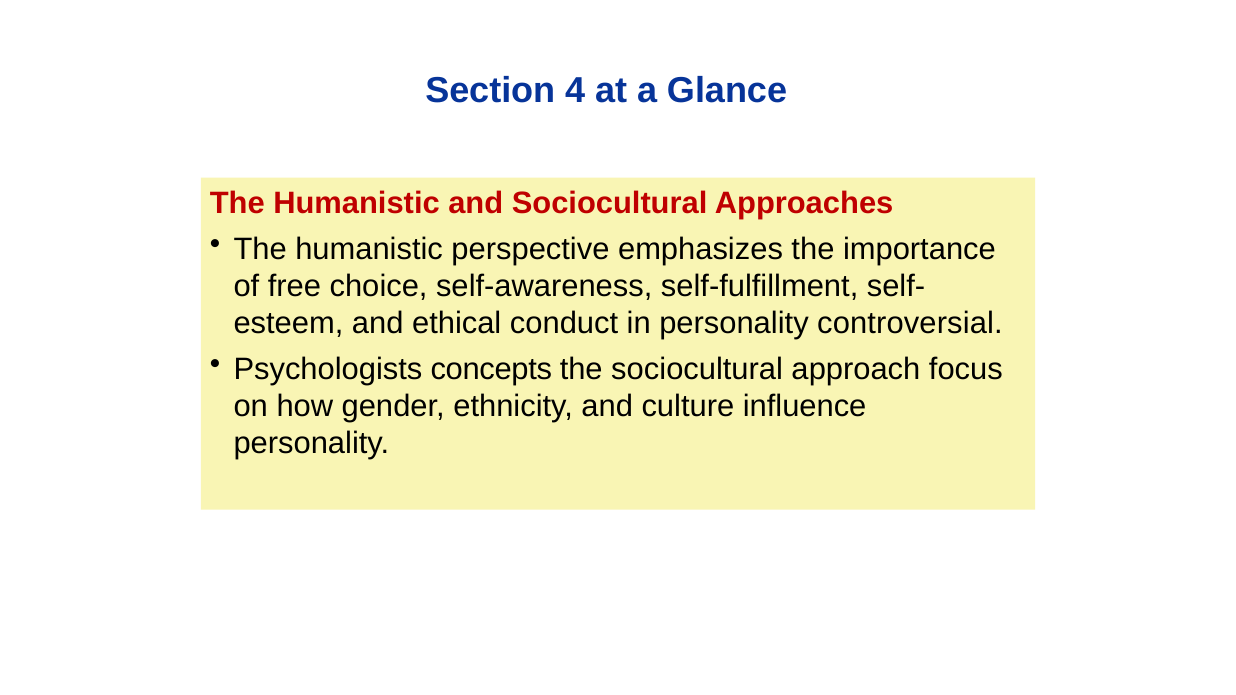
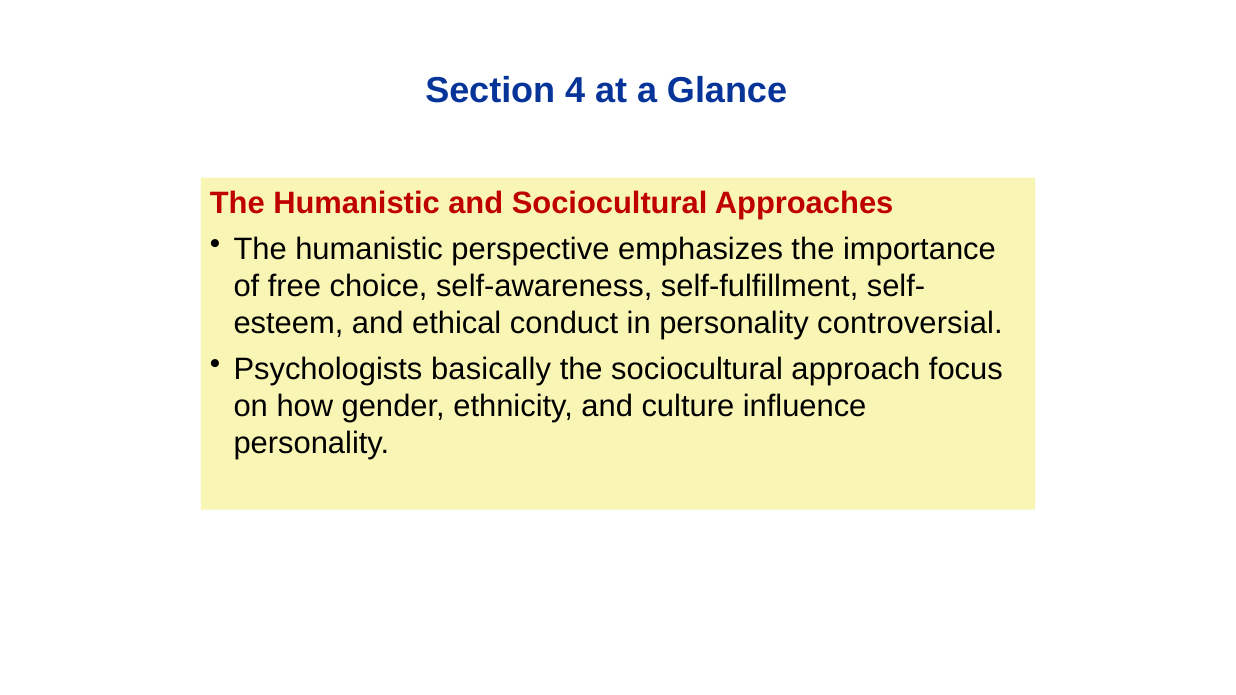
concepts: concepts -> basically
